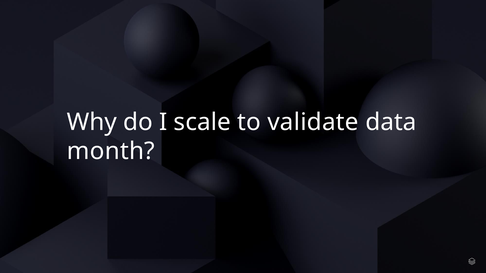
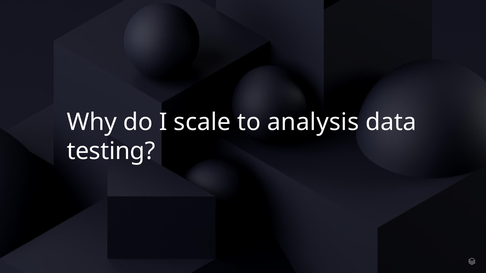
validate: validate -> analysis
month: month -> testing
